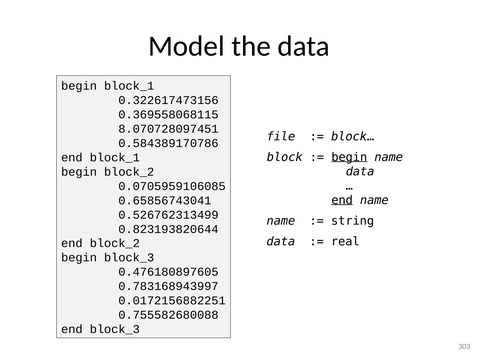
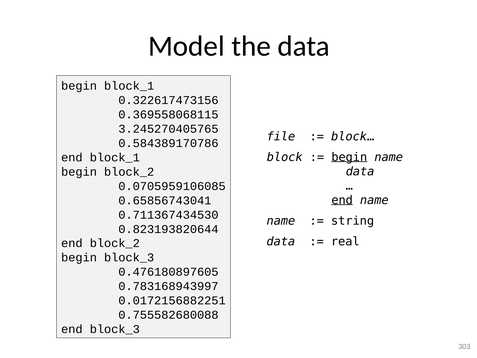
8.070728097451: 8.070728097451 -> 3.245270405765
0.526762313499: 0.526762313499 -> 0.711367434530
